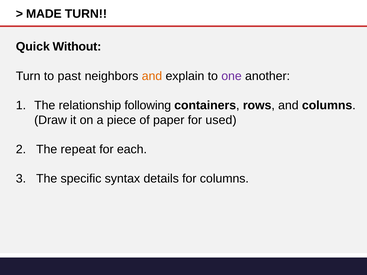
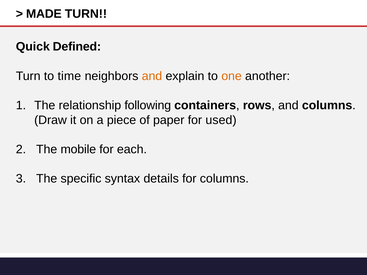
Without: Without -> Defined
past: past -> time
one colour: purple -> orange
repeat: repeat -> mobile
